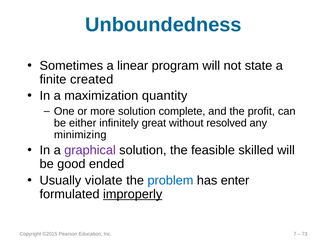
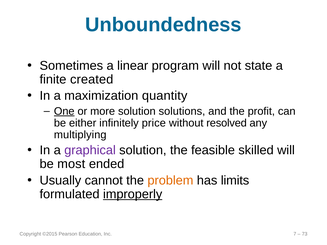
One underline: none -> present
complete: complete -> solutions
great: great -> price
minimizing: minimizing -> multiplying
good: good -> most
violate: violate -> cannot
problem colour: blue -> orange
enter: enter -> limits
